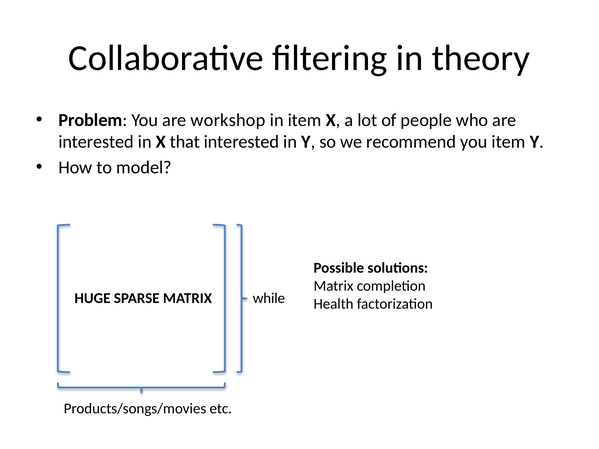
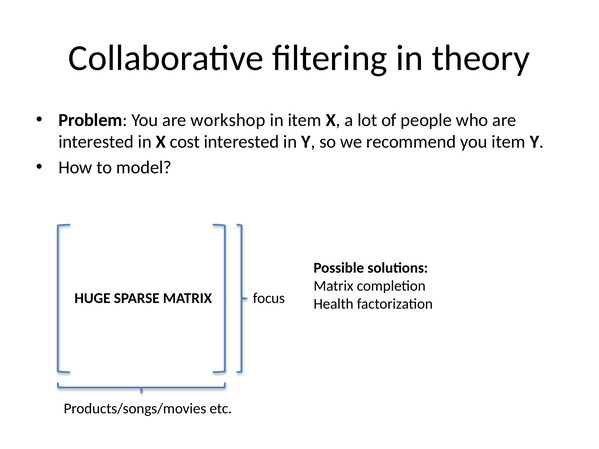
that: that -> cost
while: while -> focus
